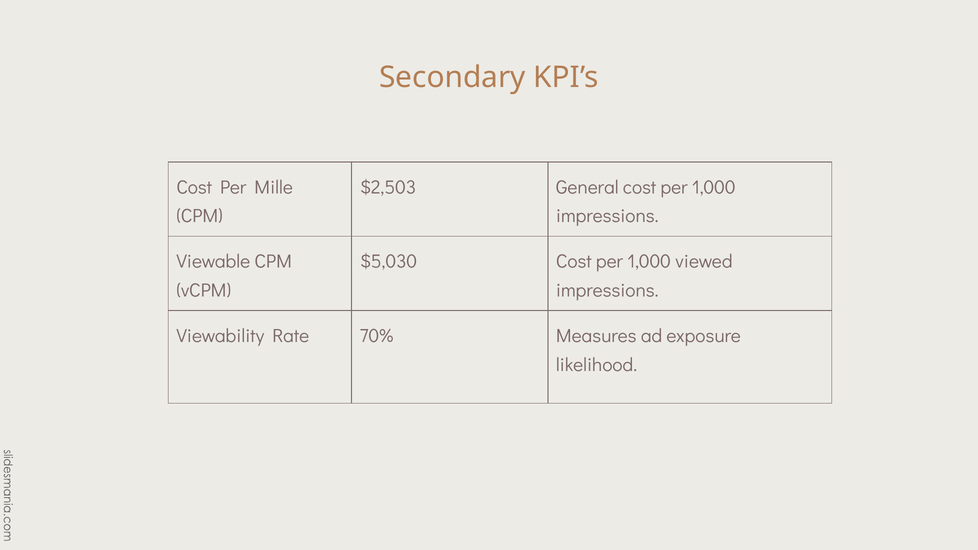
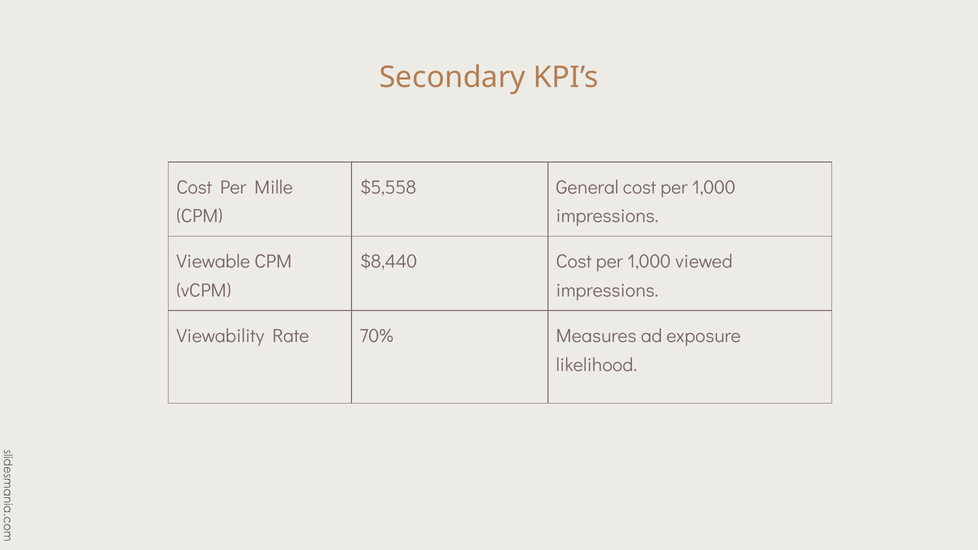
$2,503: $2,503 -> $5,558
$5,030: $5,030 -> $8,440
